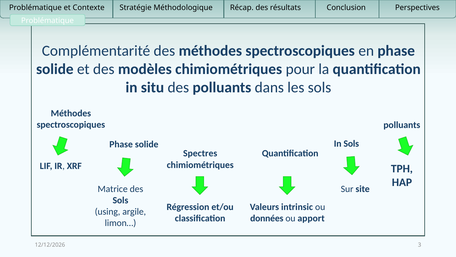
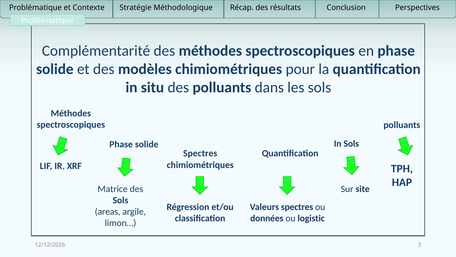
Valeurs intrinsic: intrinsic -> spectres
using: using -> areas
apport: apport -> logistic
